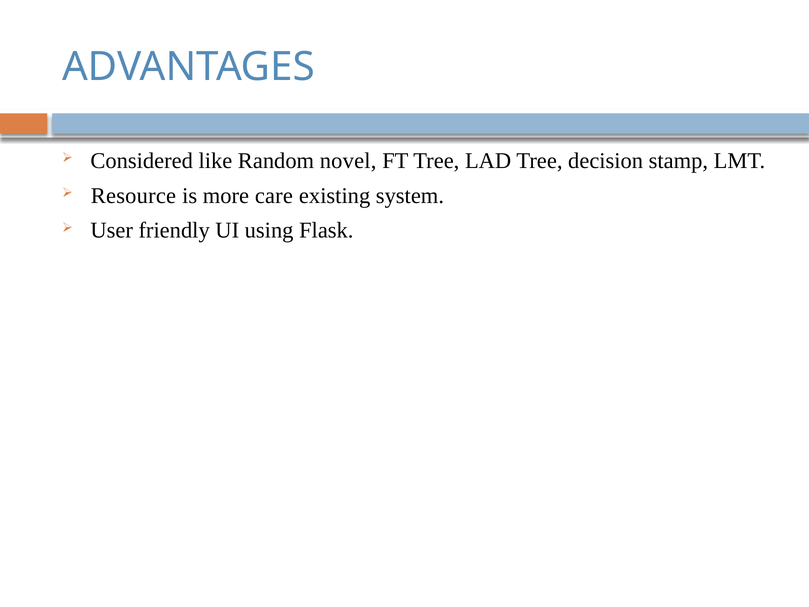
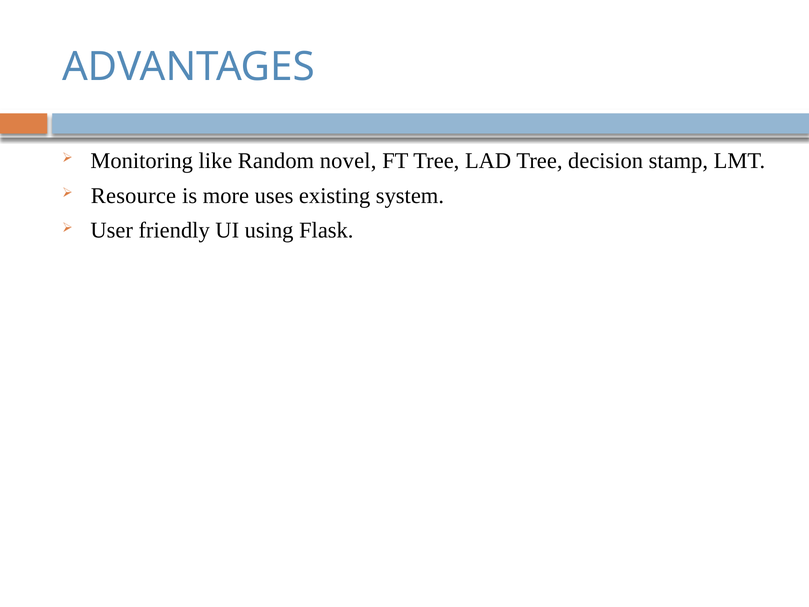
Considered: Considered -> Monitoring
care: care -> uses
